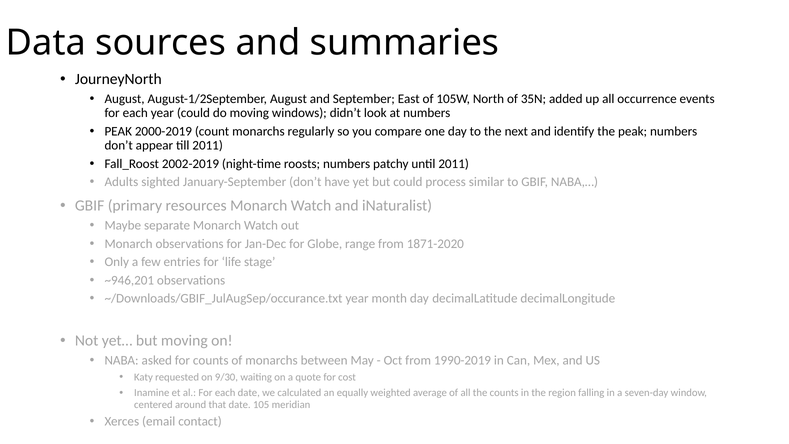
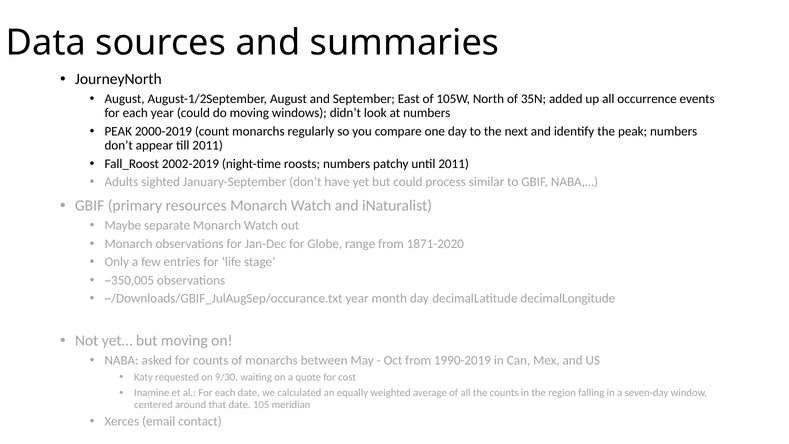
~946,201: ~946,201 -> ~350,005
